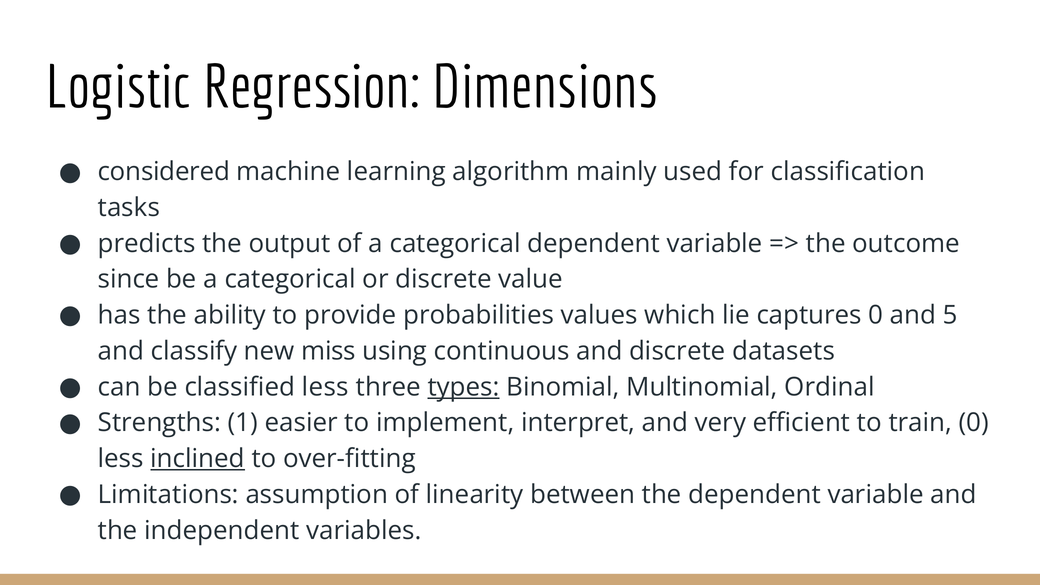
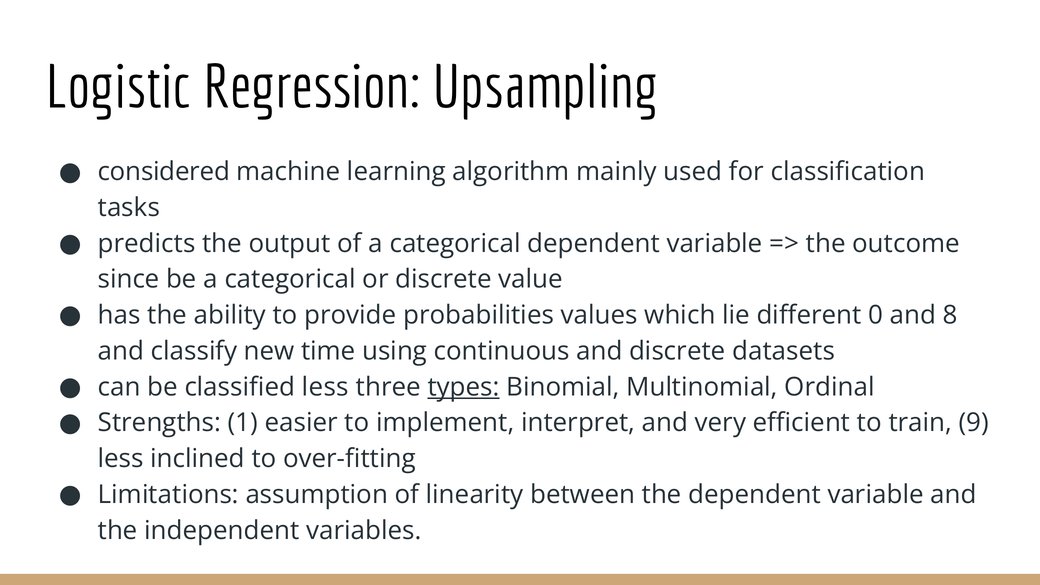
Dimensions: Dimensions -> Upsampling
captures: captures -> different
5: 5 -> 8
miss: miss -> time
train 0: 0 -> 9
inclined underline: present -> none
